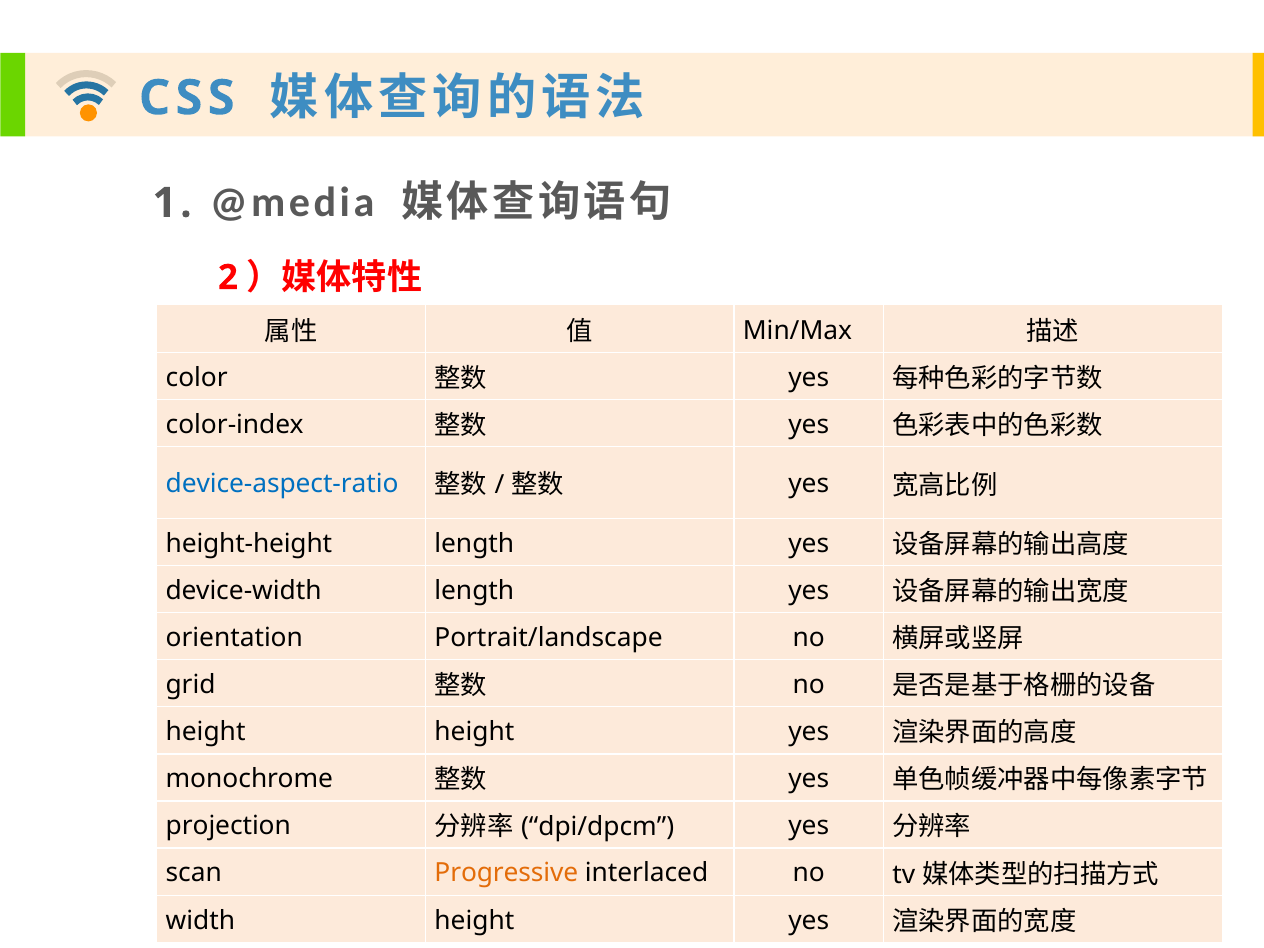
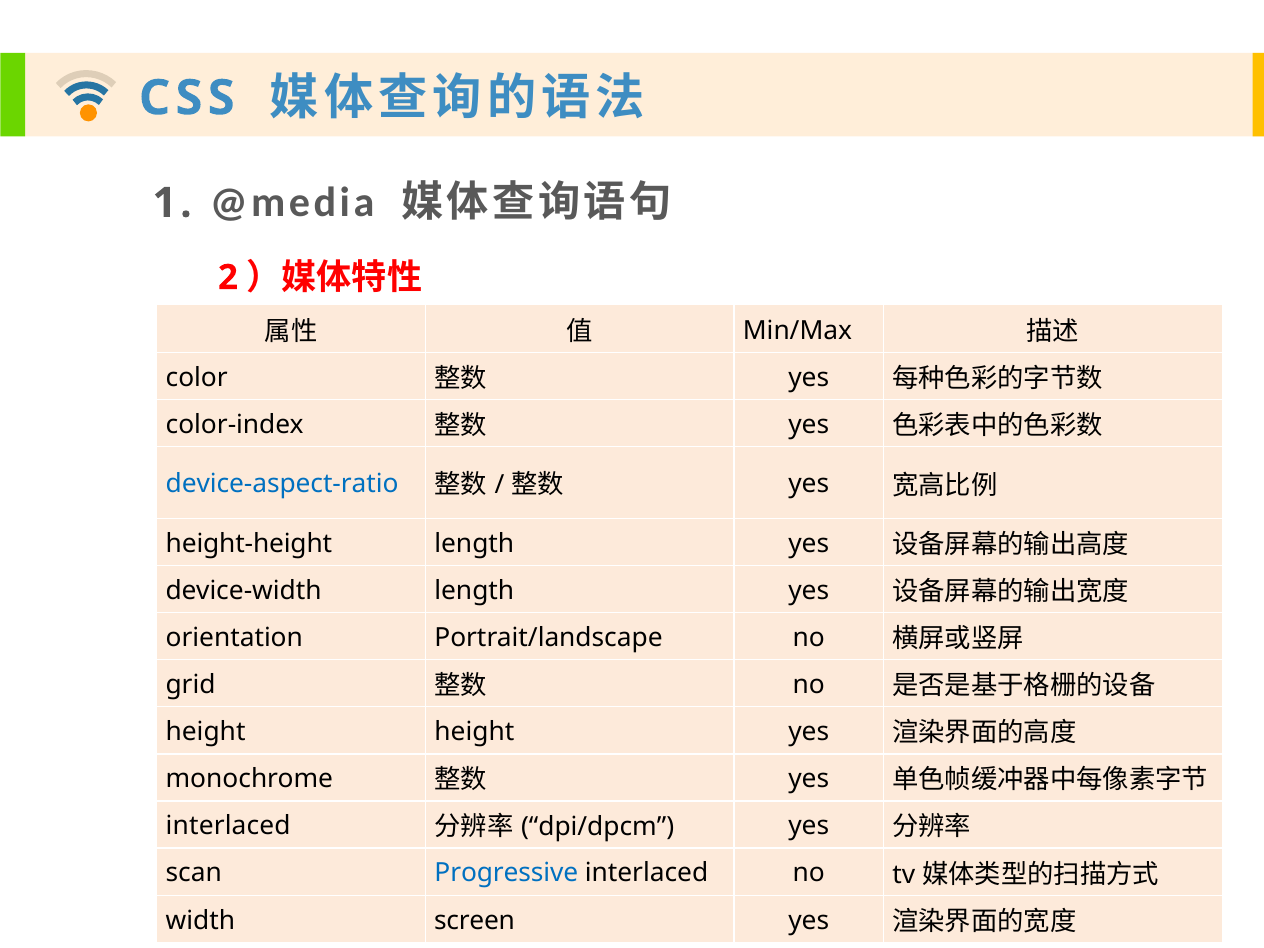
projection at (228, 826): projection -> interlaced
Progressive colour: orange -> blue
width height: height -> screen
